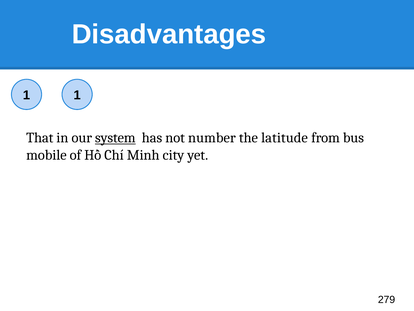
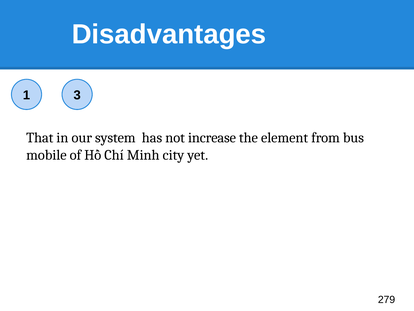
1 1: 1 -> 3
system underline: present -> none
number: number -> increase
latitude: latitude -> element
